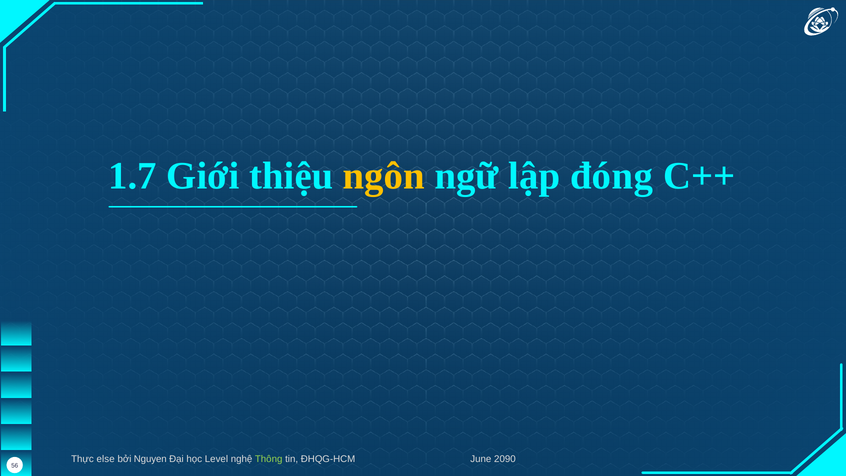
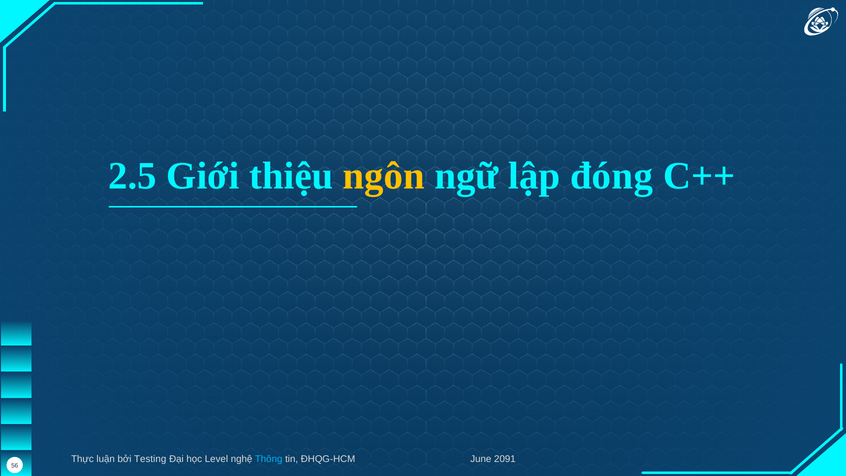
1.7: 1.7 -> 2.5
else: else -> luận
Nguyen: Nguyen -> Testing
Thông colour: light green -> light blue
2090: 2090 -> 2091
